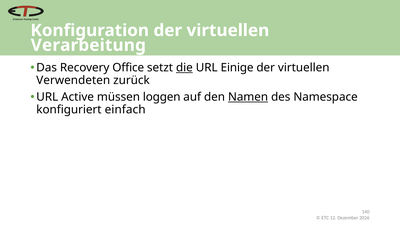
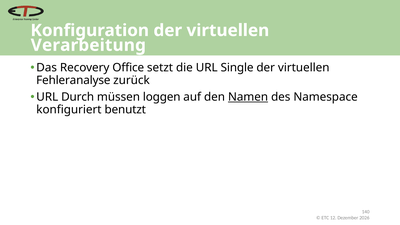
die underline: present -> none
Einige: Einige -> Single
Verwendeten: Verwendeten -> Fehleranalyse
Active: Active -> Durch
einfach: einfach -> benutzt
